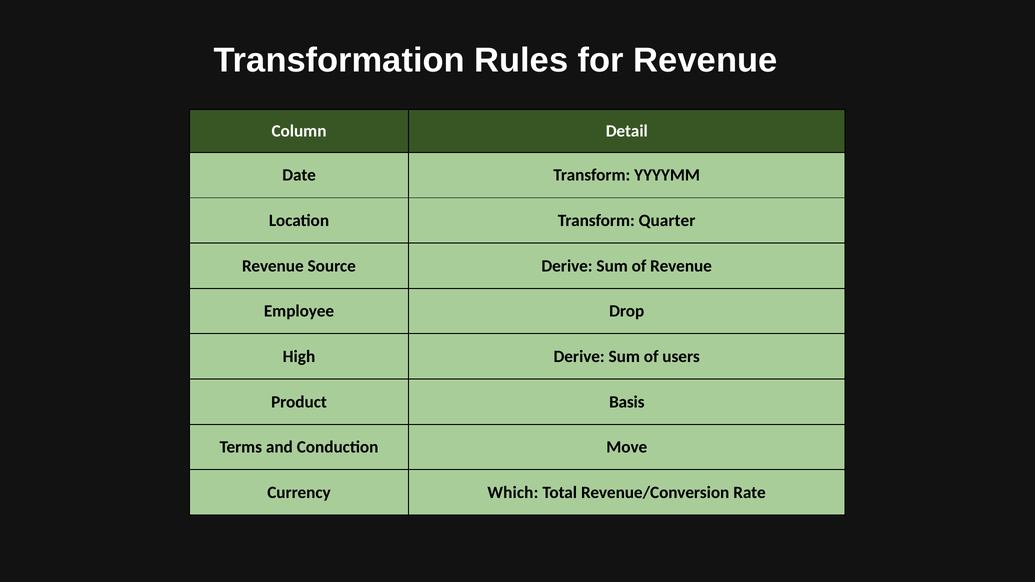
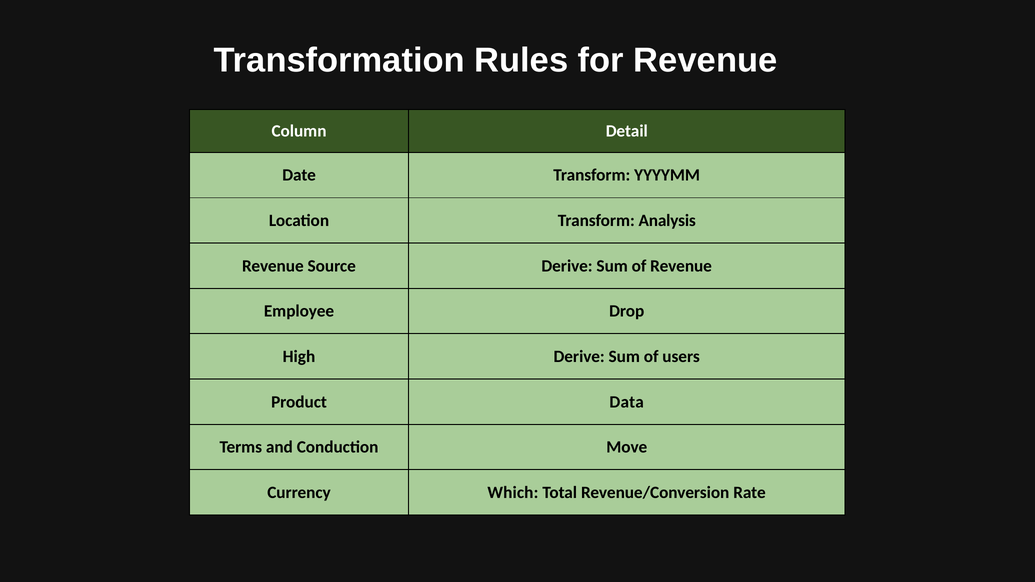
Quarter: Quarter -> Analysis
Basis: Basis -> Data
